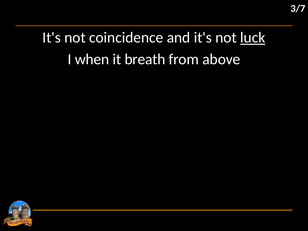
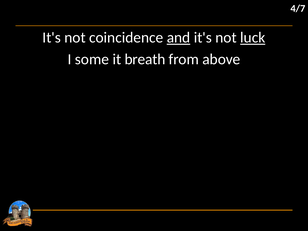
3/7: 3/7 -> 4/7
and underline: none -> present
when: when -> some
